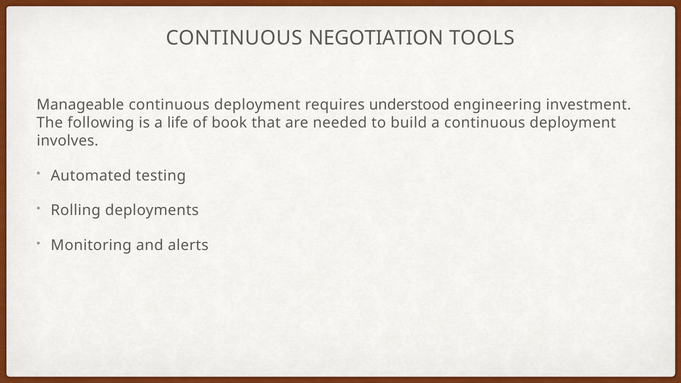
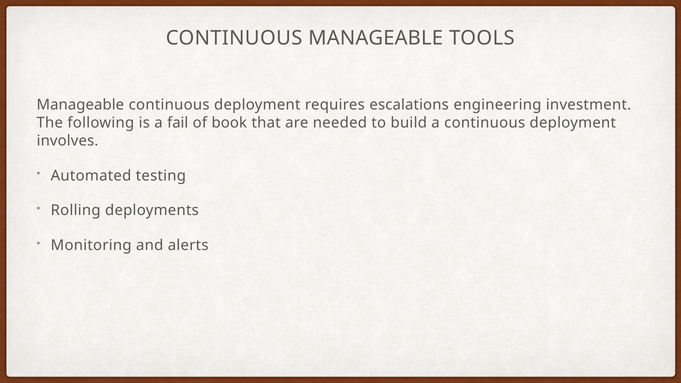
CONTINUOUS NEGOTIATION: NEGOTIATION -> MANAGEABLE
understood: understood -> escalations
life: life -> fail
